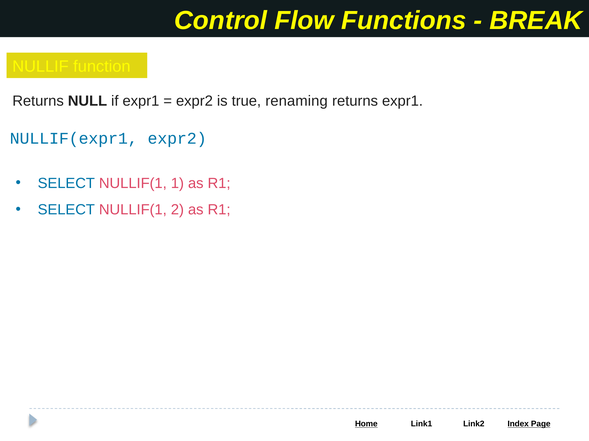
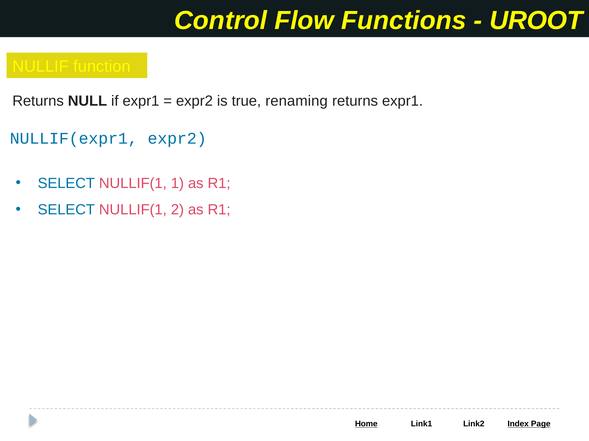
BREAK: BREAK -> UROOT
